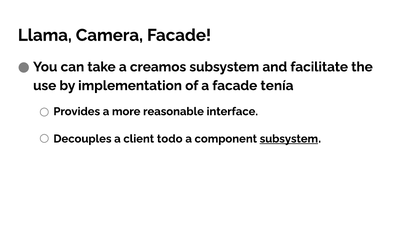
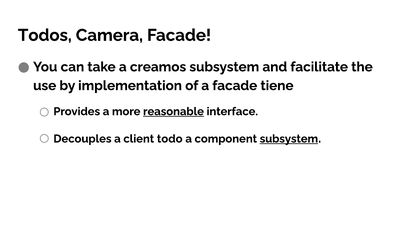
Llama: Llama -> Todos
tenía: tenía -> tiene
reasonable underline: none -> present
